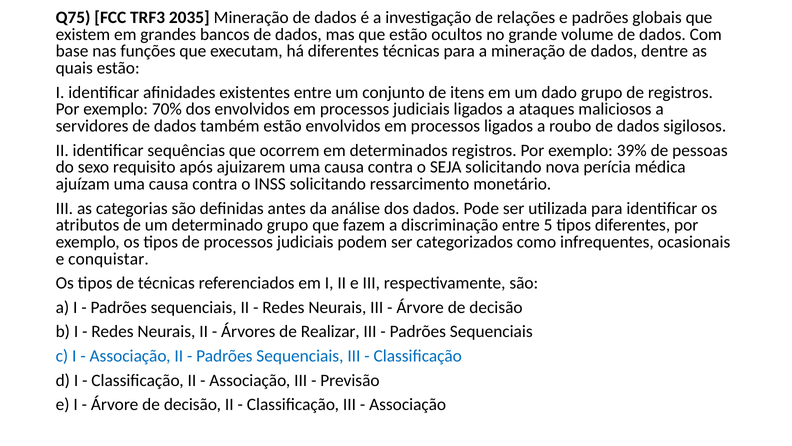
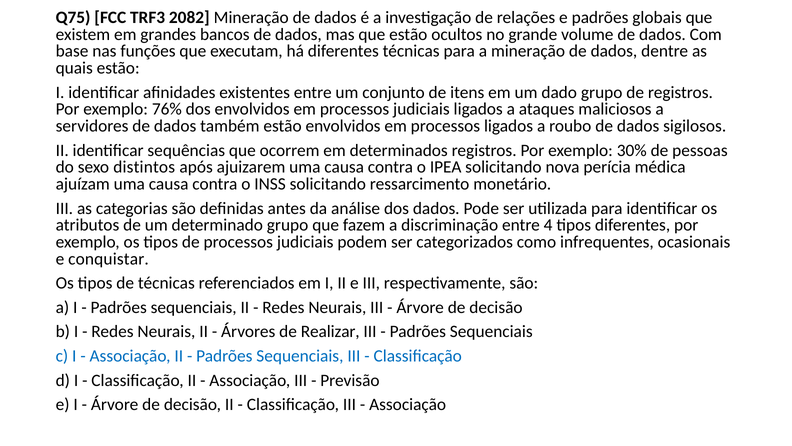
2035: 2035 -> 2082
70%: 70% -> 76%
39%: 39% -> 30%
requisito: requisito -> distintos
SEJA: SEJA -> IPEA
5: 5 -> 4
